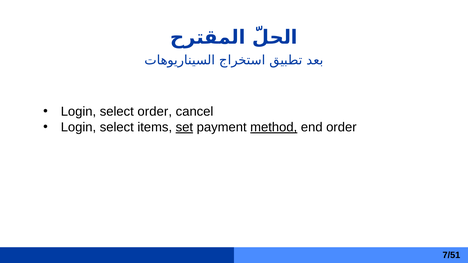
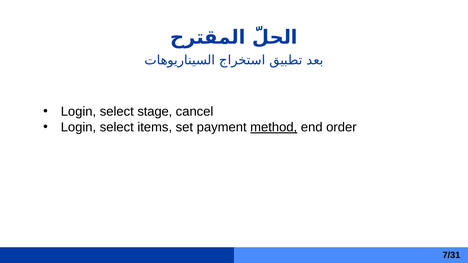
select order: order -> stage
set underline: present -> none
7/51: 7/51 -> 7/31
